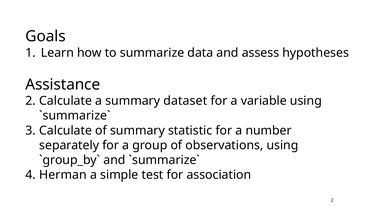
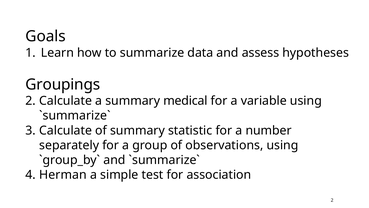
Assistance: Assistance -> Groupings
dataset: dataset -> medical
